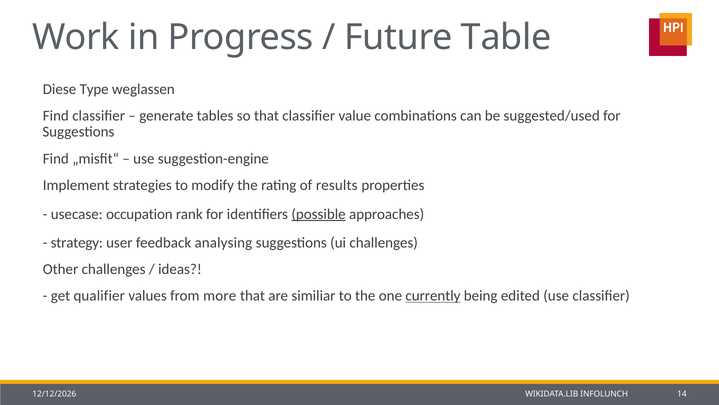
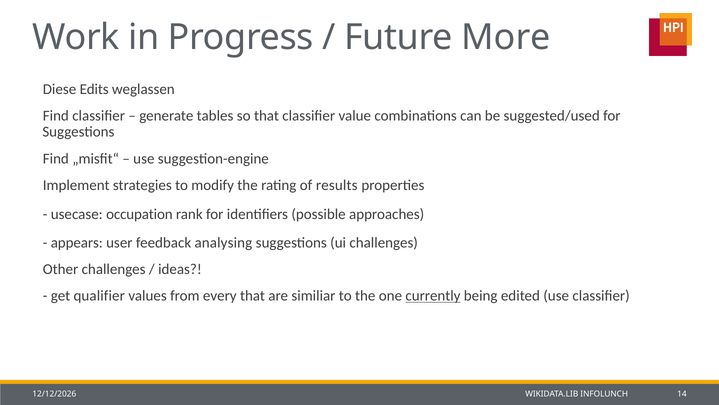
Table: Table -> More
Type: Type -> Edits
possible underline: present -> none
strategy: strategy -> appears
more: more -> every
